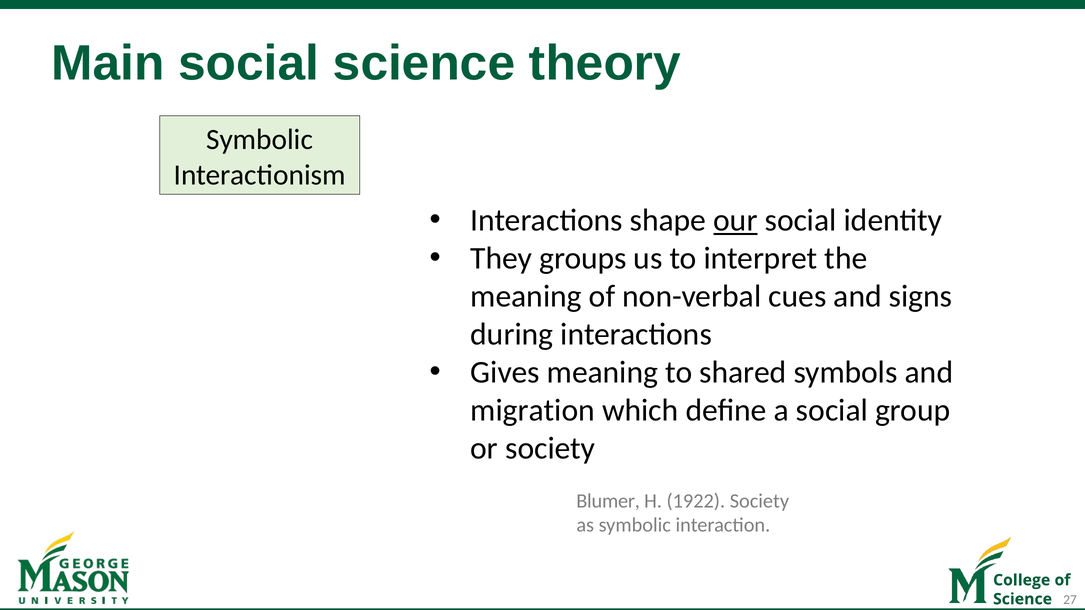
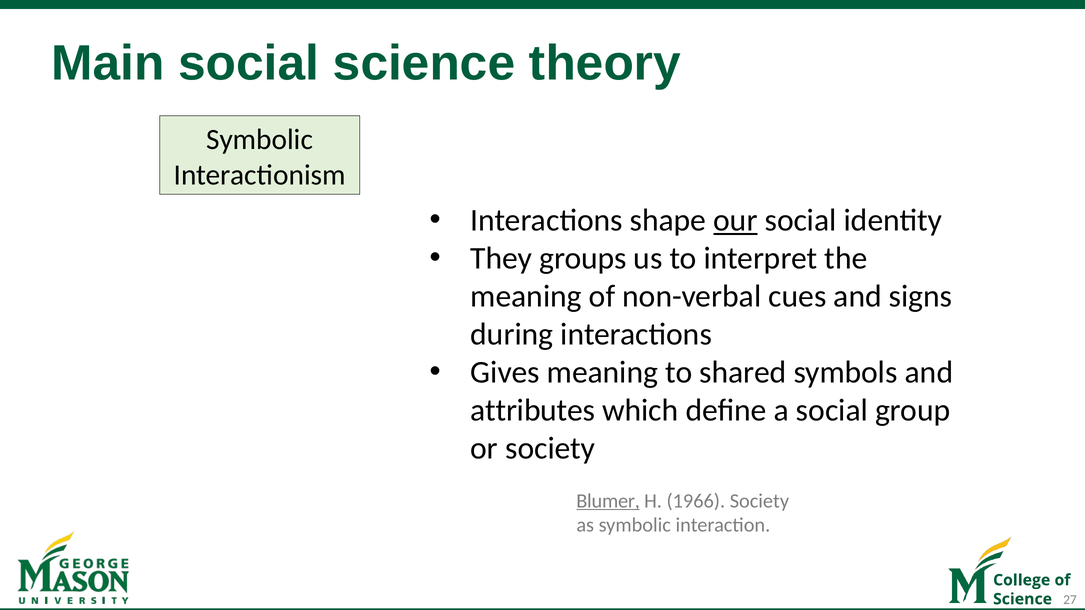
migration: migration -> attributes
Blumer underline: none -> present
1922: 1922 -> 1966
